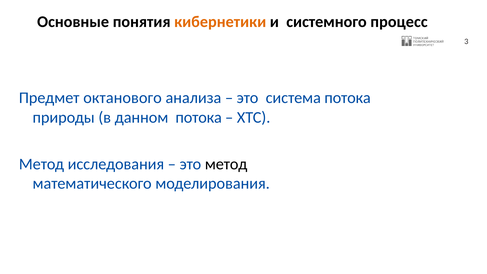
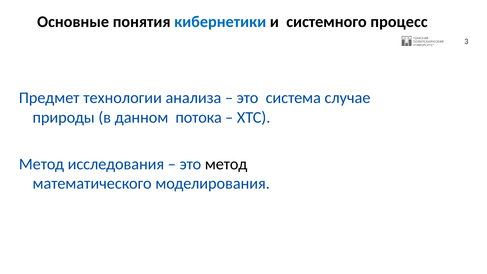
кибернетики colour: orange -> blue
октанового: октанового -> технологии
система потока: потока -> случае
